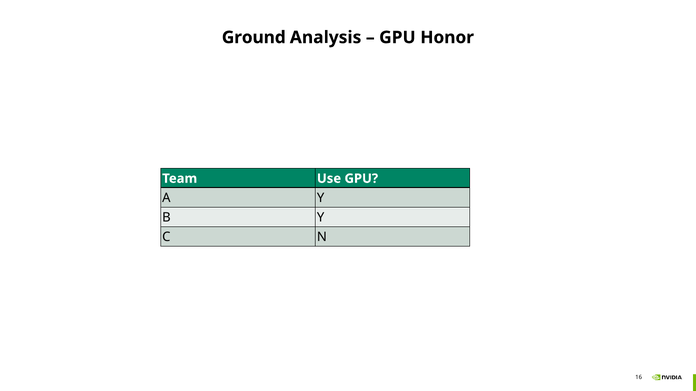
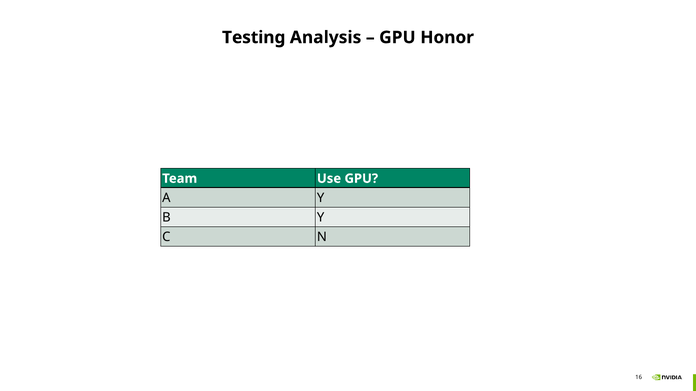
Ground: Ground -> Testing
